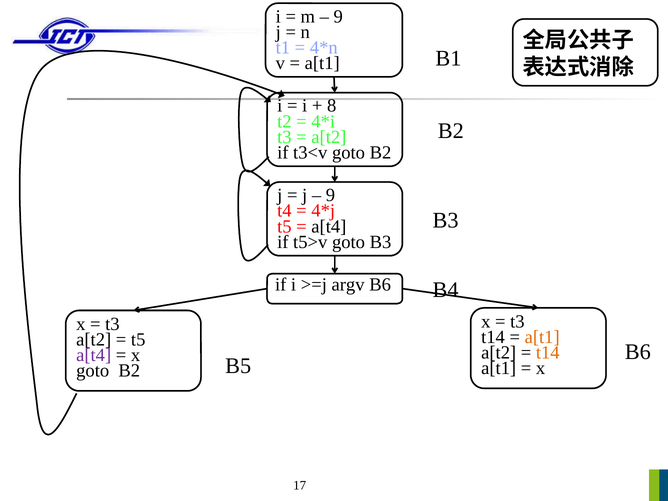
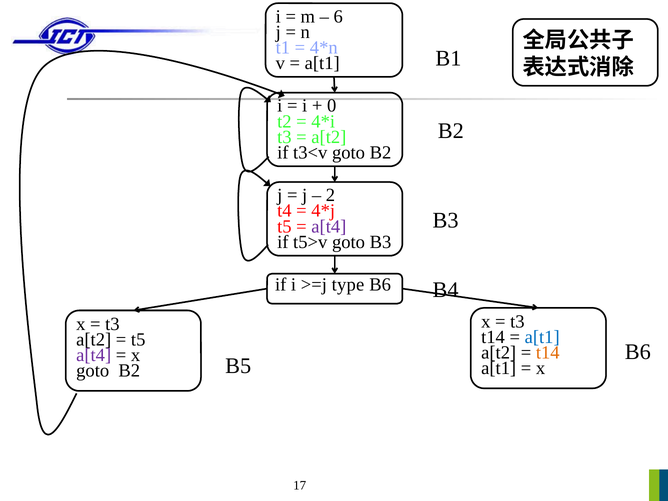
9 at (338, 16): 9 -> 6
8: 8 -> 0
9 at (330, 195): 9 -> 2
a[t4 at (329, 226) colour: black -> purple
argv: argv -> type
a[t1 at (542, 337) colour: orange -> blue
